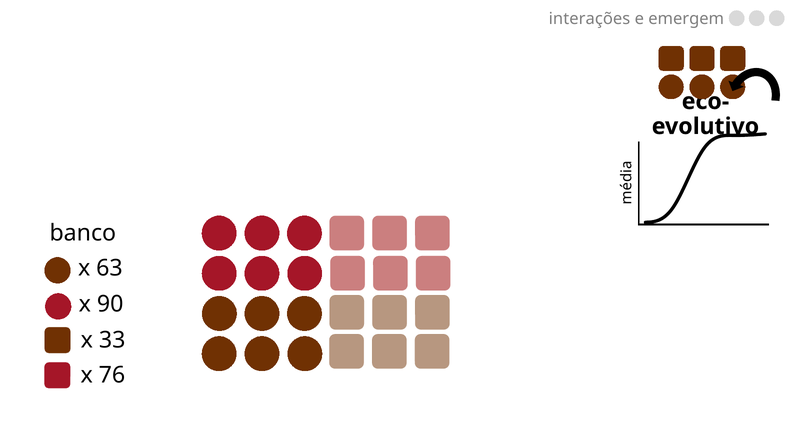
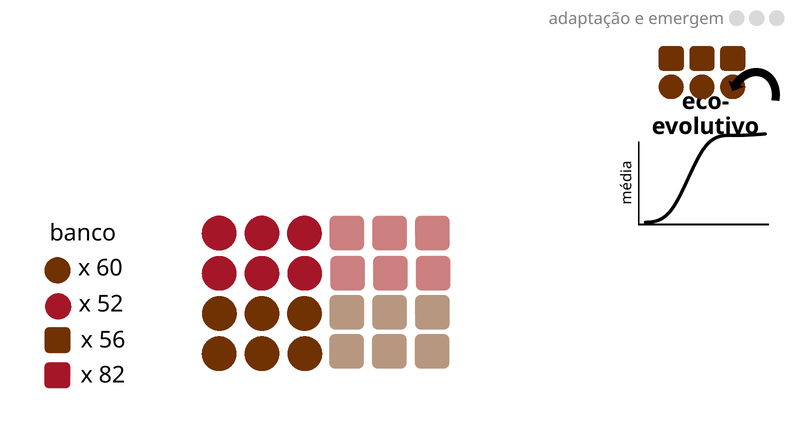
interações: interações -> adaptação
63: 63 -> 60
90: 90 -> 52
33: 33 -> 56
76: 76 -> 82
